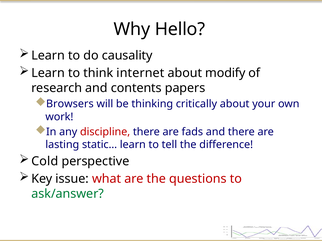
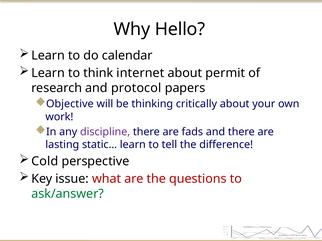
causality: causality -> calendar
modify: modify -> permit
contents: contents -> protocol
Browsers: Browsers -> Objective
discipline colour: red -> purple
